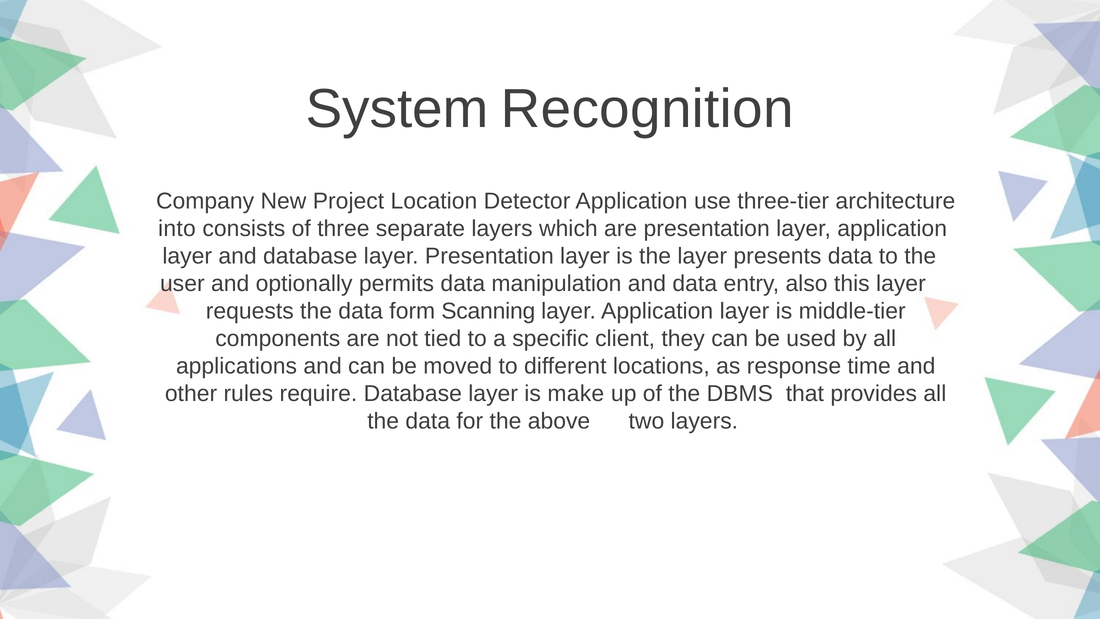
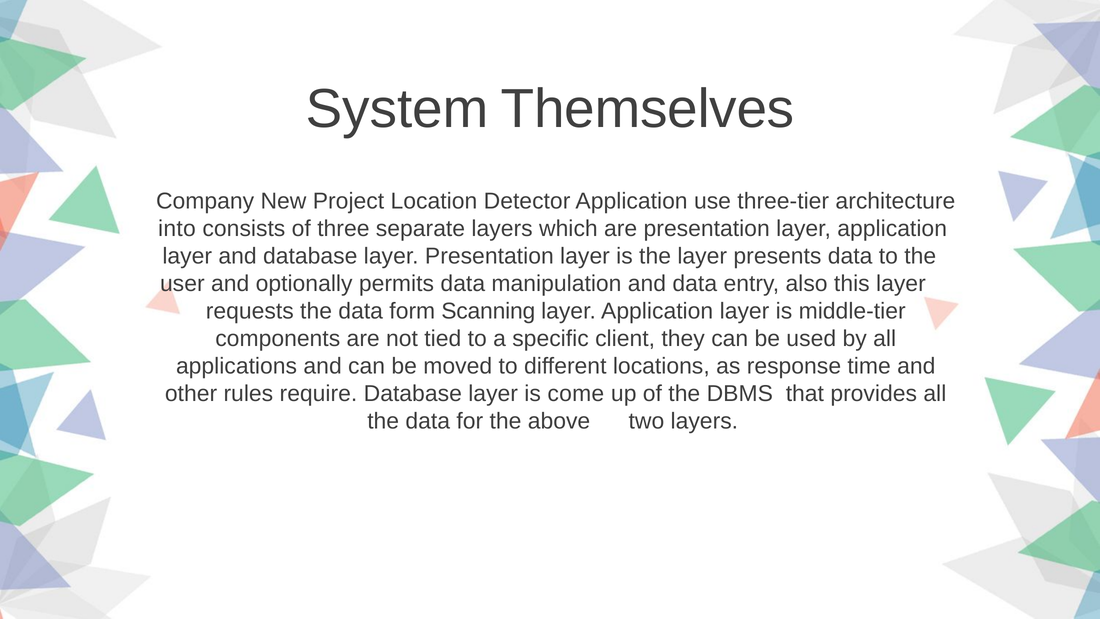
Recognition: Recognition -> Themselves
make: make -> come
